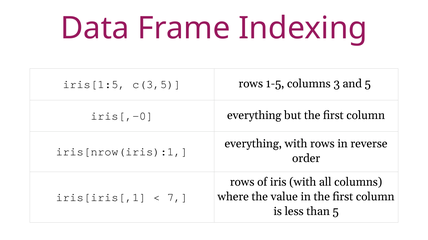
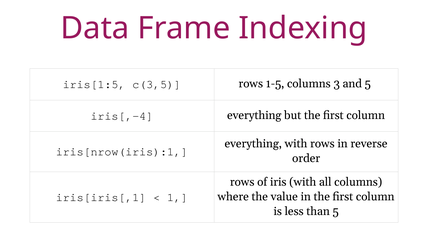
iris[,-0: iris[,-0 -> iris[,-4
7: 7 -> 1
